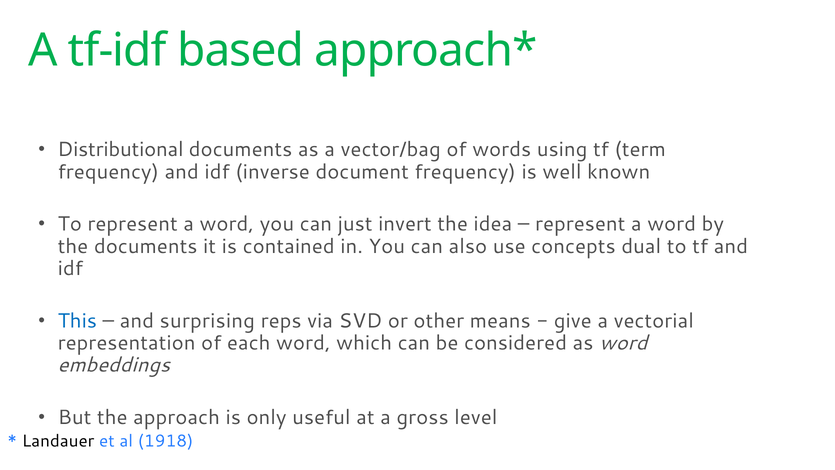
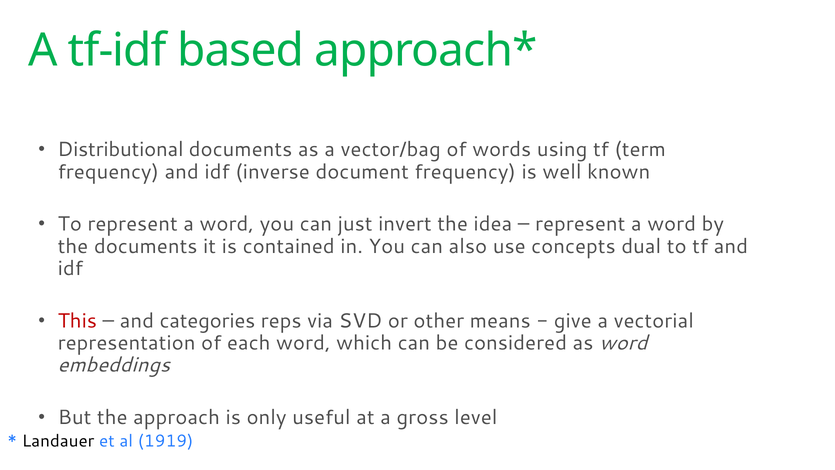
This colour: blue -> red
surprising: surprising -> categories
1918: 1918 -> 1919
